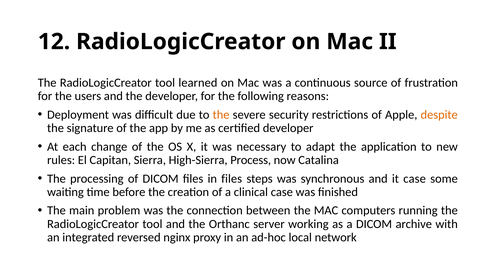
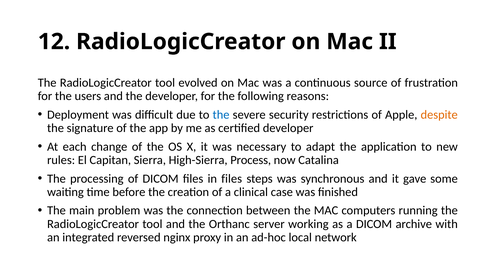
learned: learned -> evolved
the at (221, 115) colour: orange -> blue
it case: case -> gave
